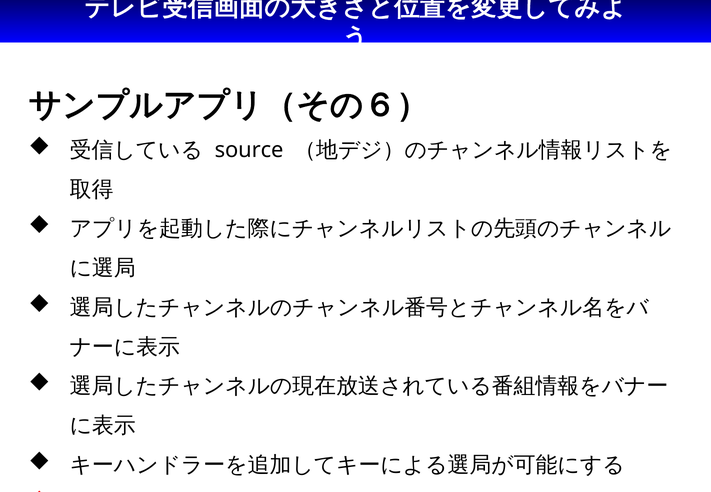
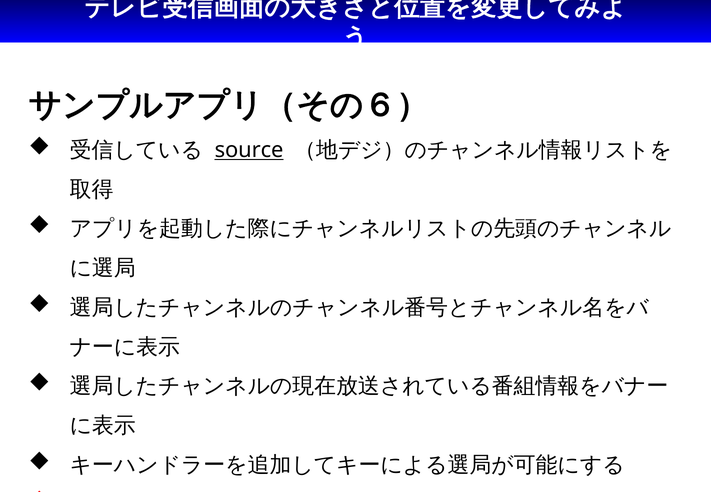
source underline: none -> present
